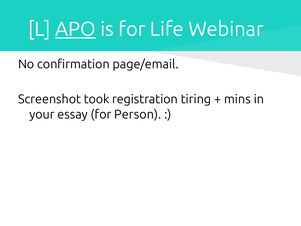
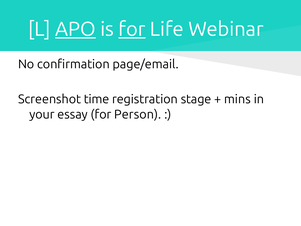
for at (132, 29) underline: none -> present
took: took -> time
tiring: tiring -> stage
